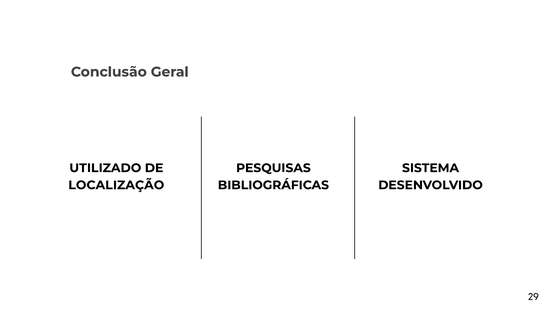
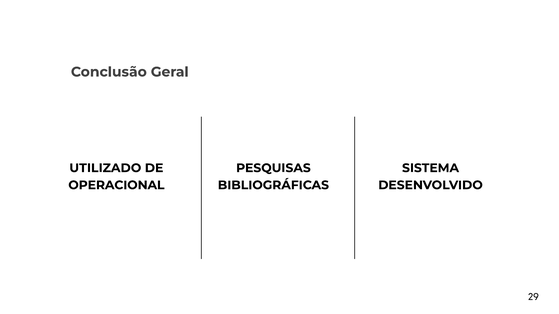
LOCALIZAÇÃO: LOCALIZAÇÃO -> OPERACIONAL
